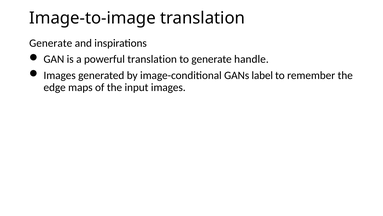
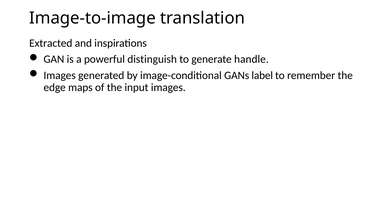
Generate at (51, 43): Generate -> Extracted
powerful translation: translation -> distinguish
